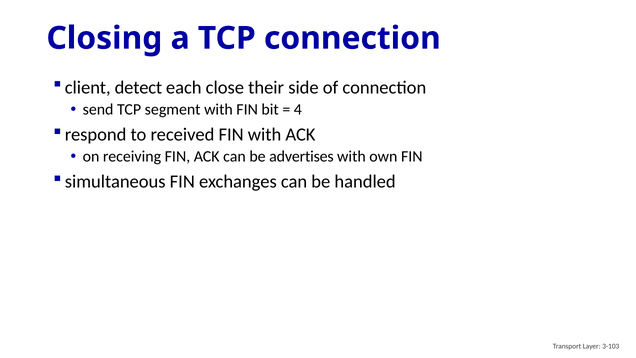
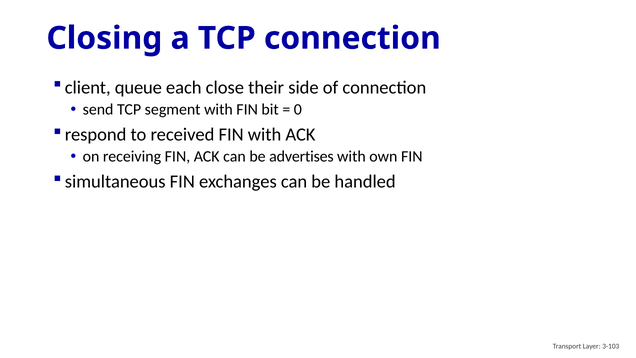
detect: detect -> queue
4: 4 -> 0
